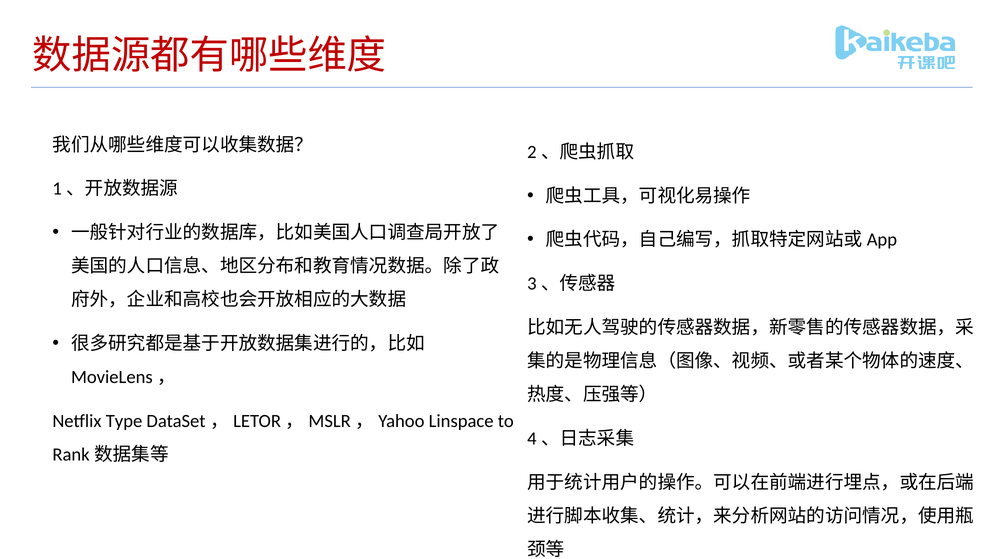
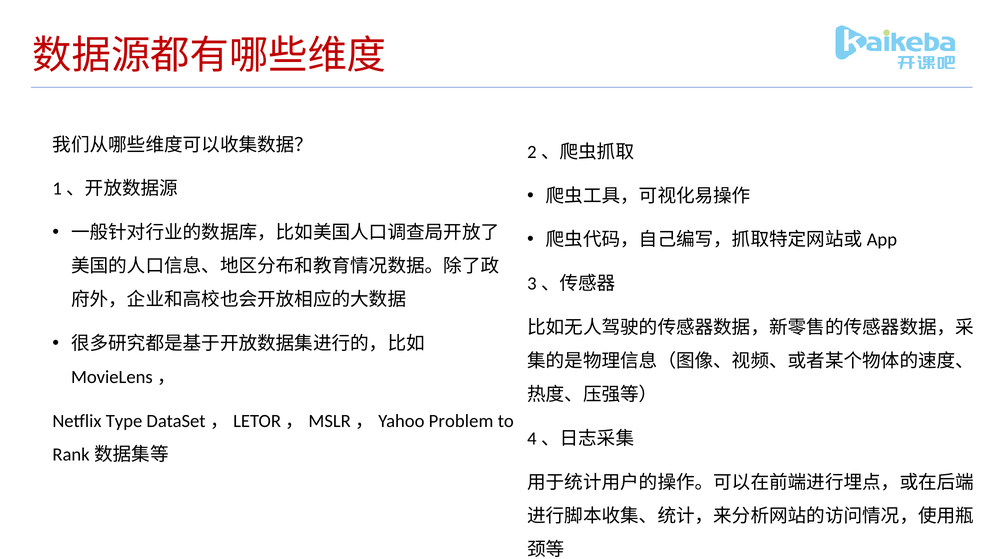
Linspace: Linspace -> Problem
